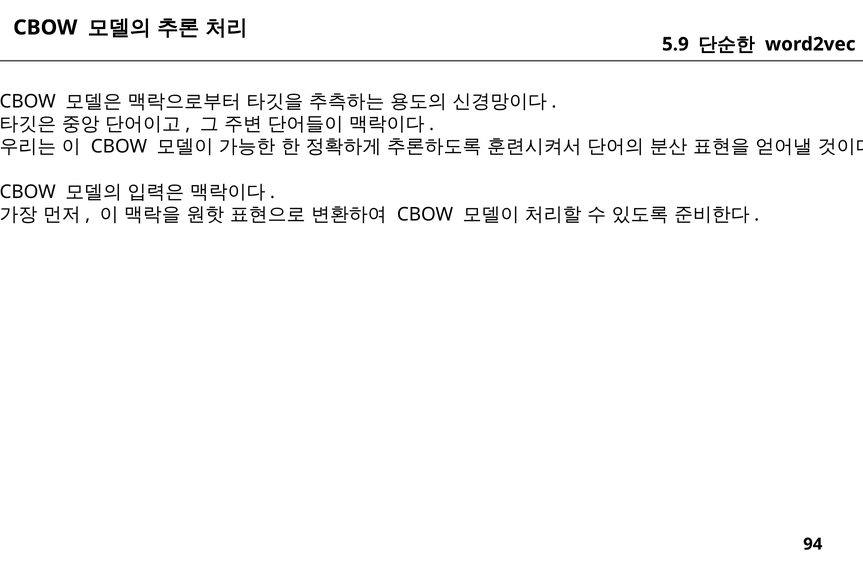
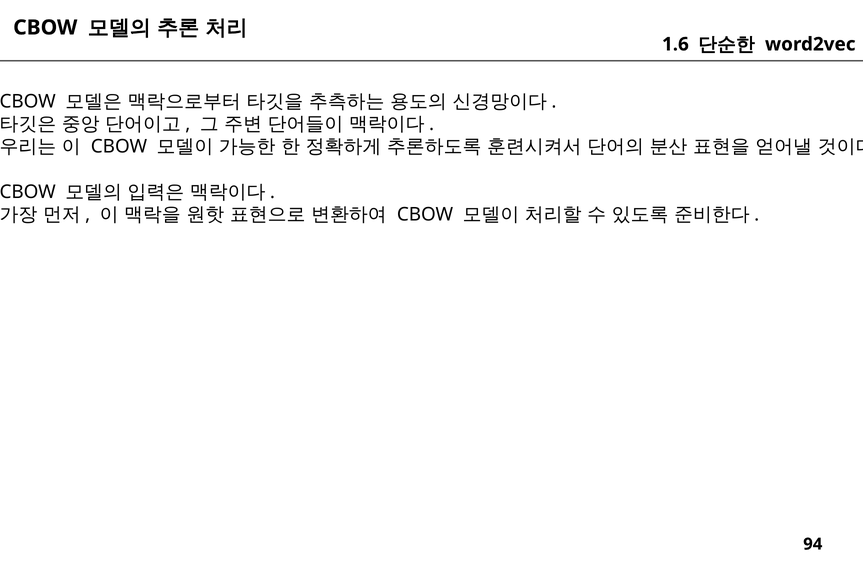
5.9: 5.9 -> 1.6
